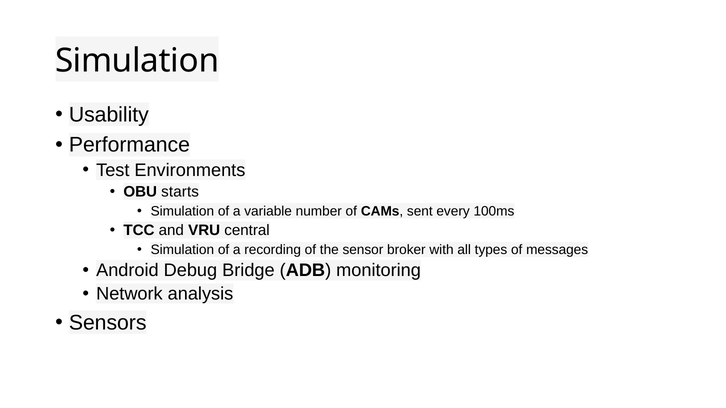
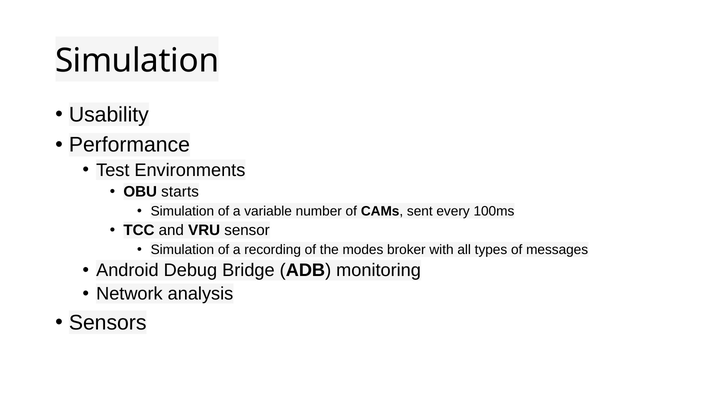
central: central -> sensor
sensor: sensor -> modes
